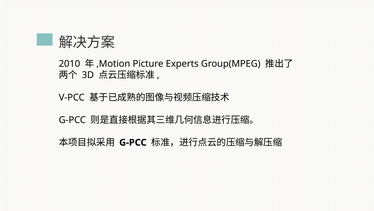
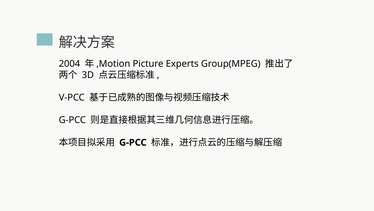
2010: 2010 -> 2004
